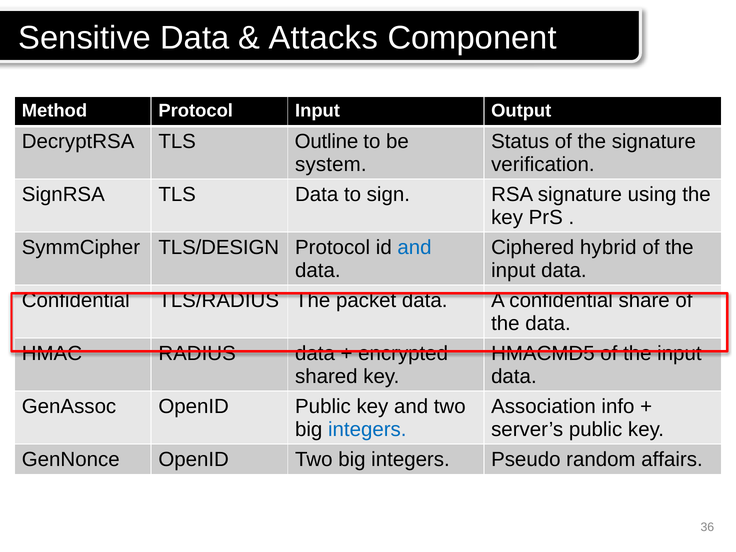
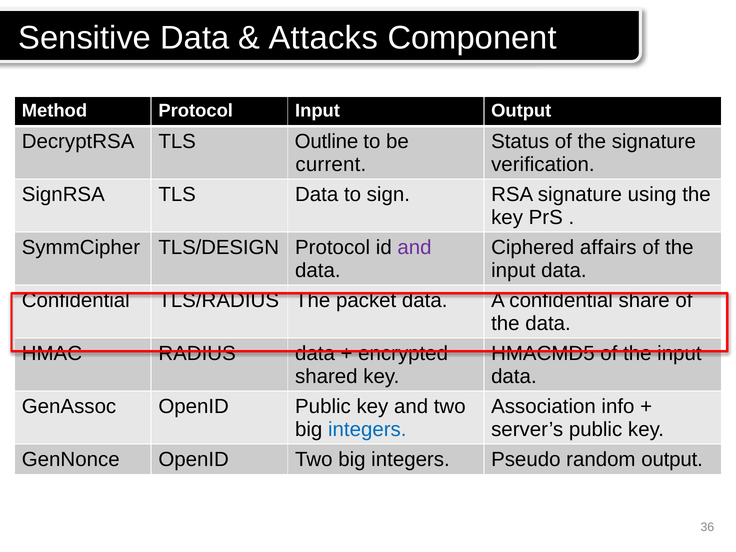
system: system -> current
and at (415, 248) colour: blue -> purple
hybrid: hybrid -> affairs
random affairs: affairs -> output
